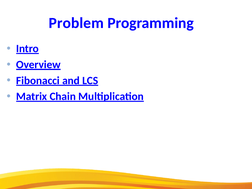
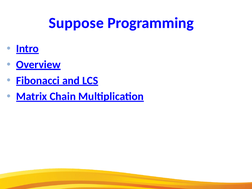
Problem: Problem -> Suppose
